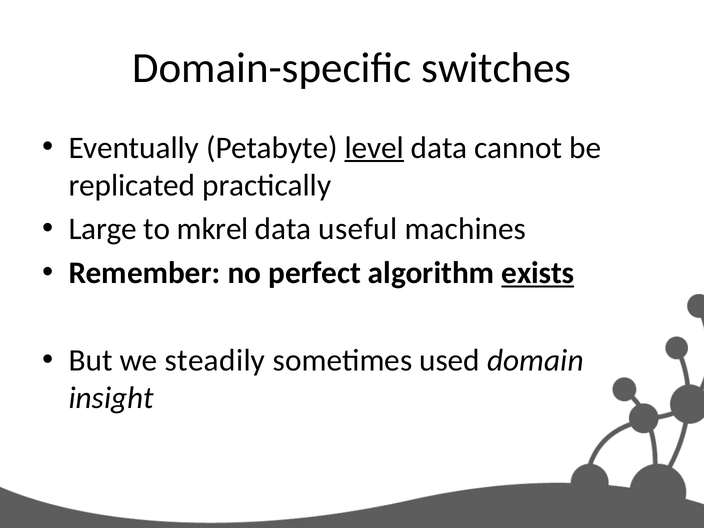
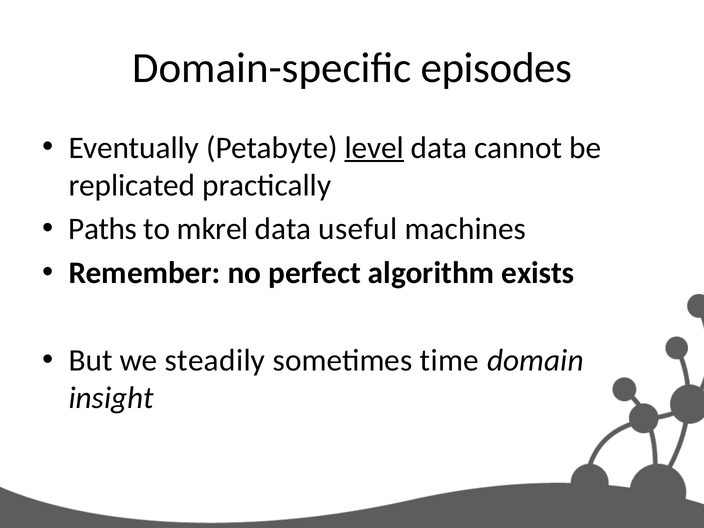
switches: switches -> episodes
Large: Large -> Paths
exists underline: present -> none
used: used -> time
